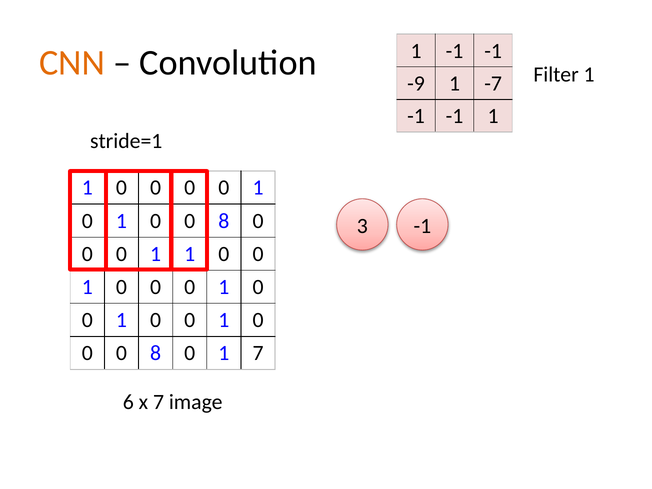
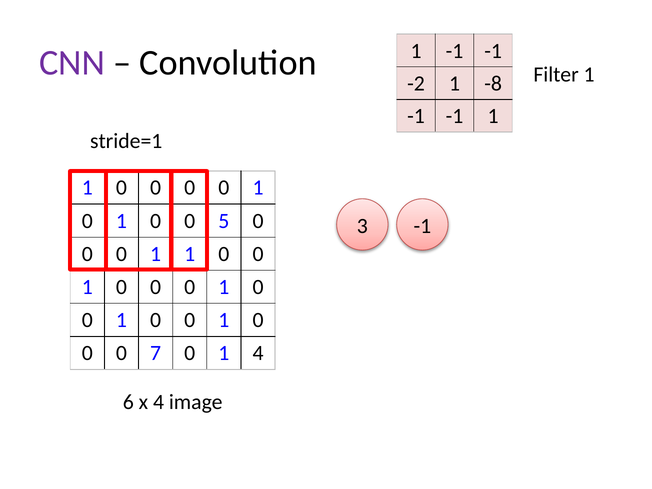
CNN colour: orange -> purple
-9: -9 -> -2
-7: -7 -> -8
1 0 0 8: 8 -> 5
8 at (156, 353): 8 -> 7
1 7: 7 -> 4
x 7: 7 -> 4
